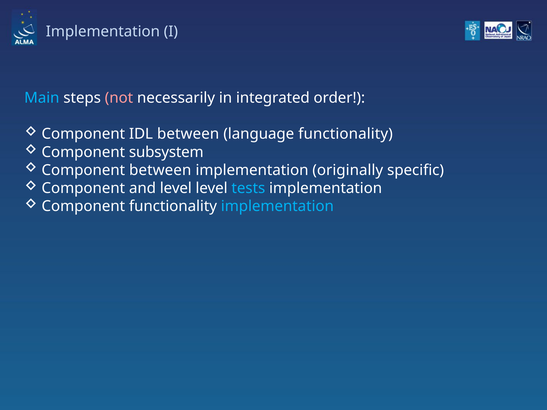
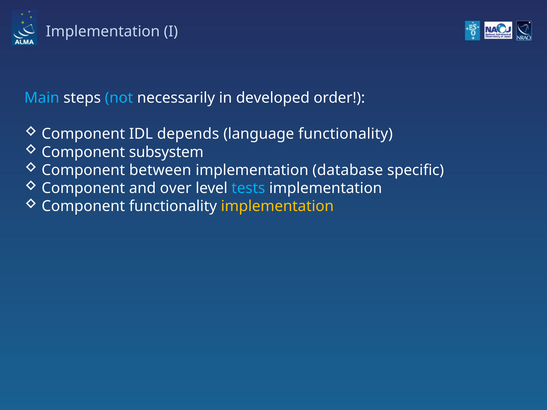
not colour: pink -> light blue
integrated: integrated -> developed
IDL between: between -> depends
originally: originally -> database
and level: level -> over
implementation at (277, 206) colour: light blue -> yellow
